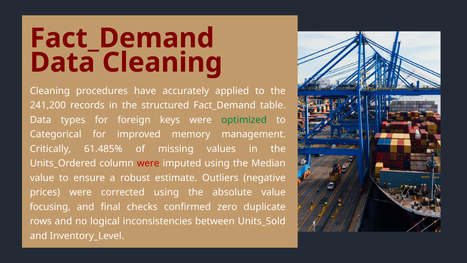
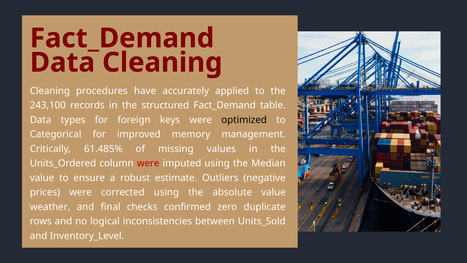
241,200: 241,200 -> 243,100
optimized colour: green -> black
focusing: focusing -> weather
